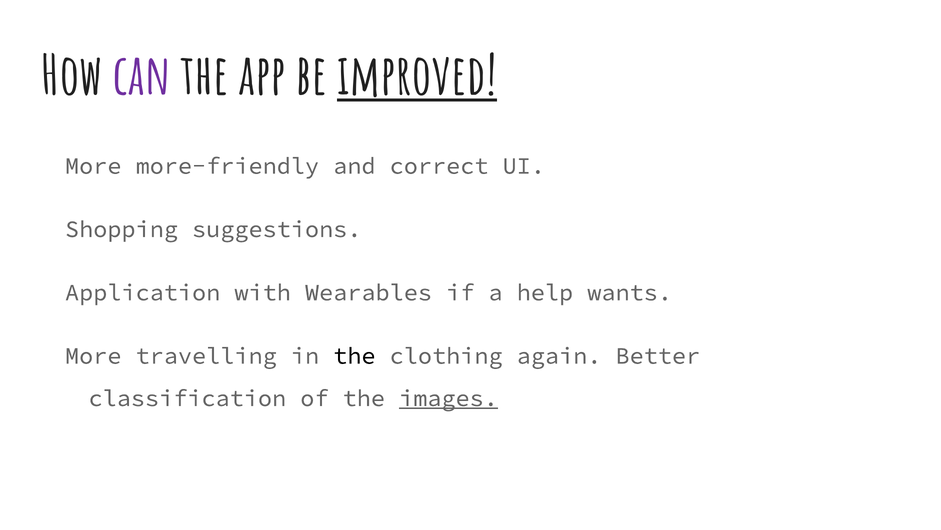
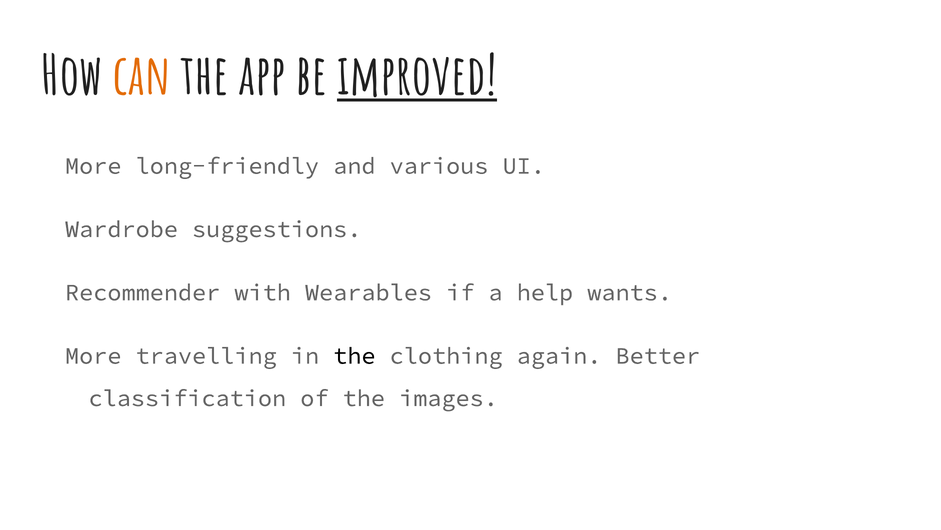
can colour: purple -> orange
more-friendly: more-friendly -> long-friendly
correct: correct -> various
Shopping: Shopping -> Wardrobe
Application: Application -> Recommender
images underline: present -> none
